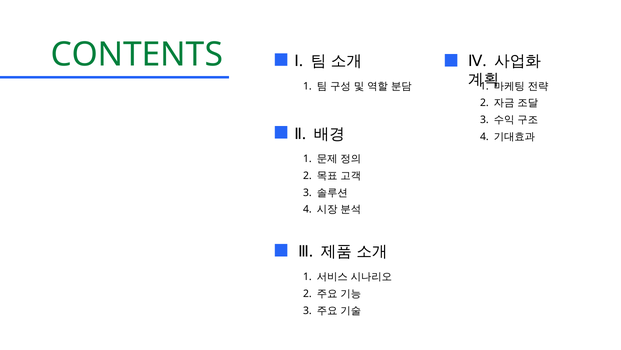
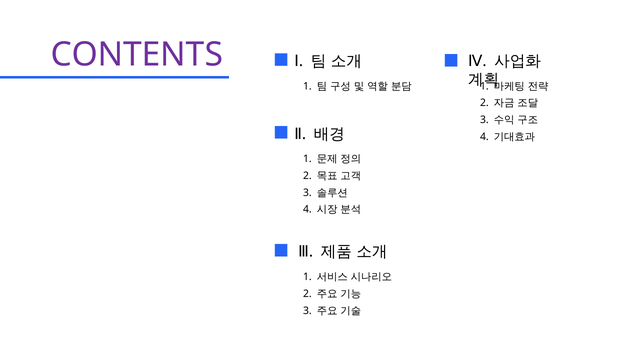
CONTENTS colour: green -> purple
